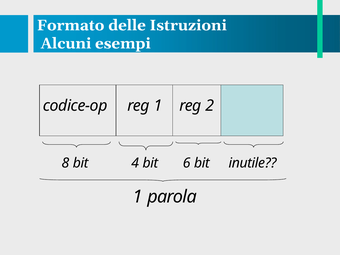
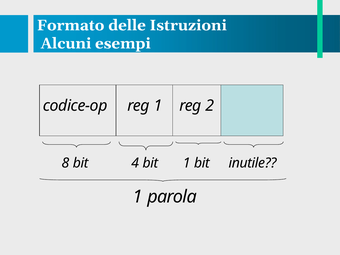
4 bit 6: 6 -> 1
